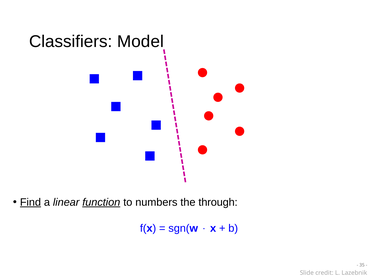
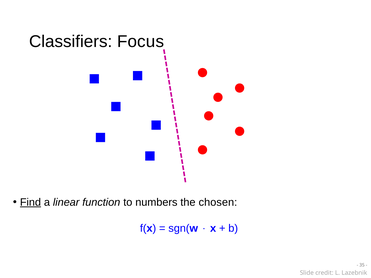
Model: Model -> Focus
function underline: present -> none
through: through -> chosen
